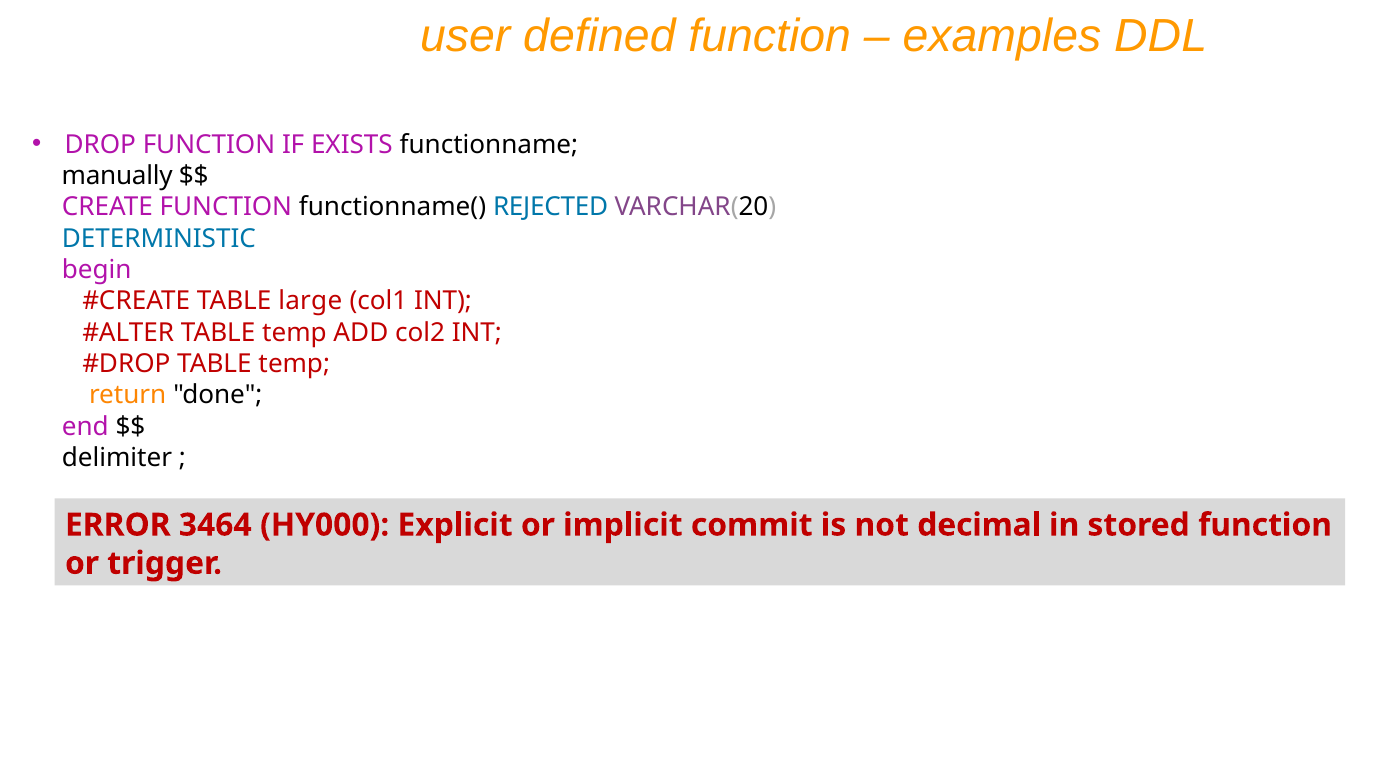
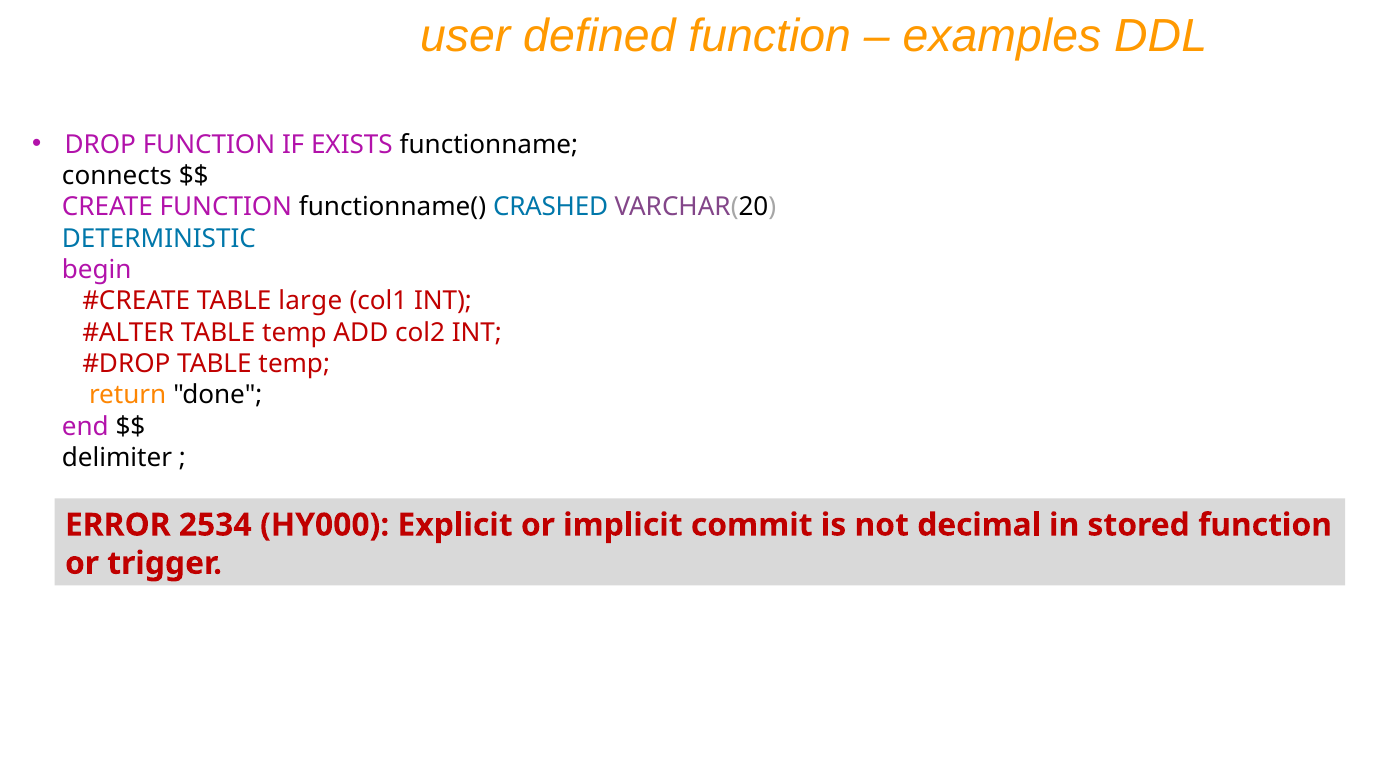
manually: manually -> connects
REJECTED: REJECTED -> CRASHED
3464: 3464 -> 2534
